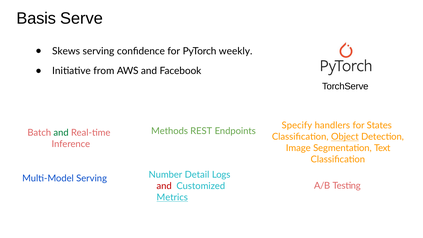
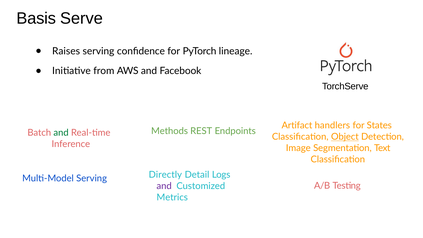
Skews: Skews -> Raises
weekly: weekly -> lineage
Specify: Specify -> Artifact
Number: Number -> Directly
and at (164, 186) colour: red -> purple
Metrics underline: present -> none
